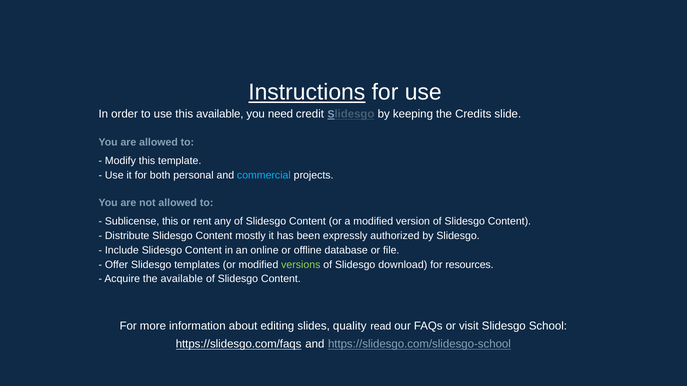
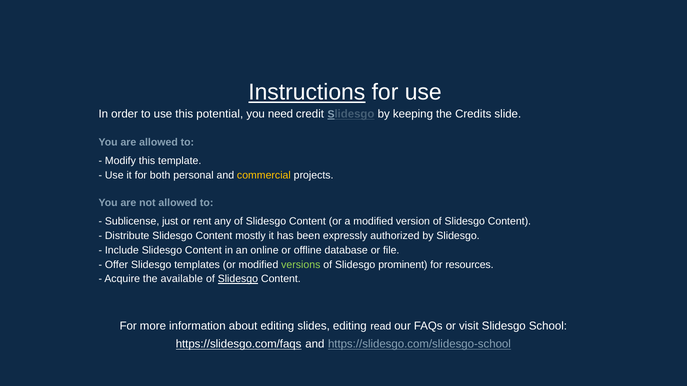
this available: available -> potential
commercial colour: light blue -> yellow
Sublicense this: this -> just
download: download -> prominent
Slidesgo at (238, 279) underline: none -> present
slides quality: quality -> editing
